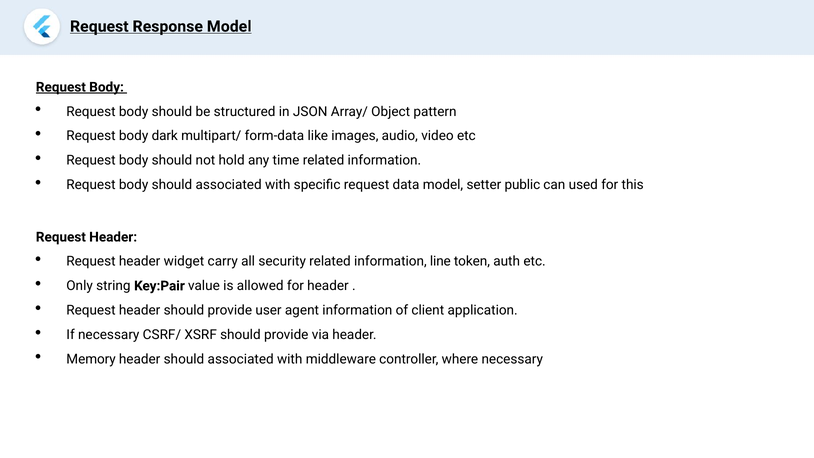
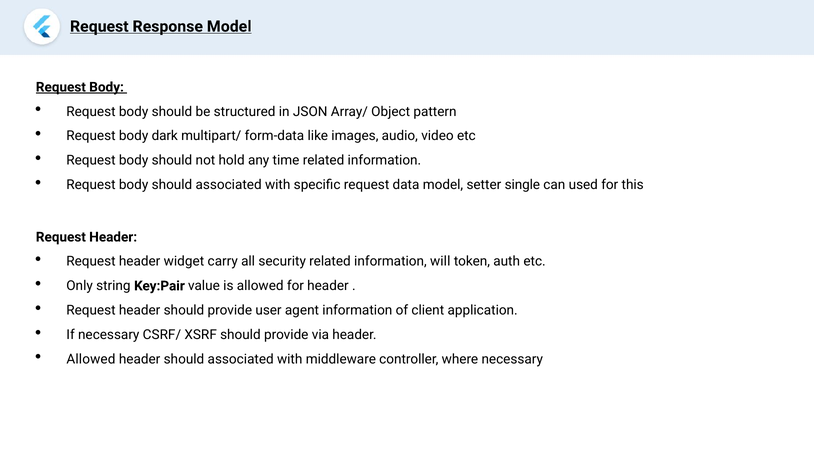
public: public -> single
line: line -> will
Memory at (91, 359): Memory -> Allowed
